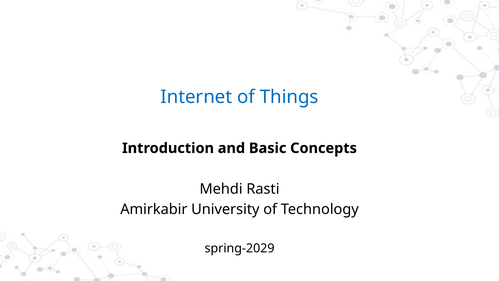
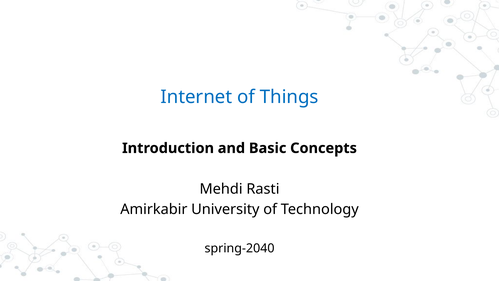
spring-2029: spring-2029 -> spring-2040
